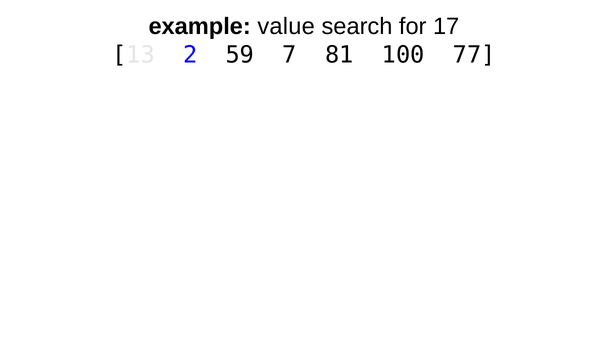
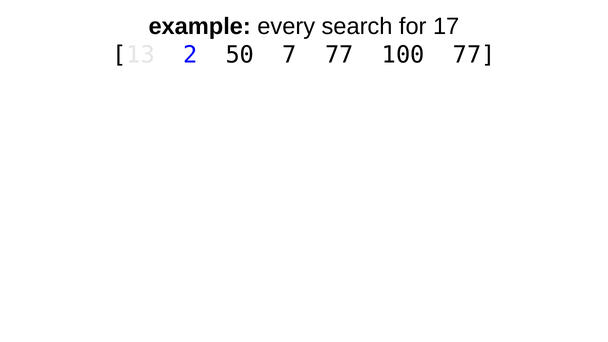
value: value -> every
59: 59 -> 50
7 81: 81 -> 77
